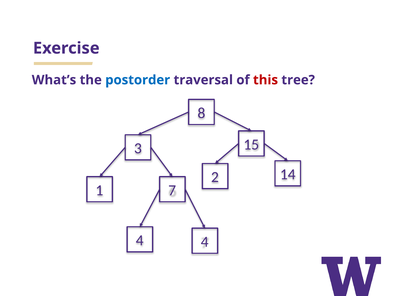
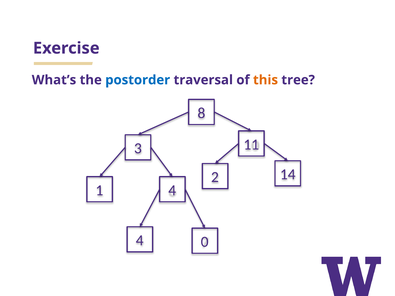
this colour: red -> orange
15: 15 -> 11
1 7: 7 -> 4
4 4: 4 -> 0
